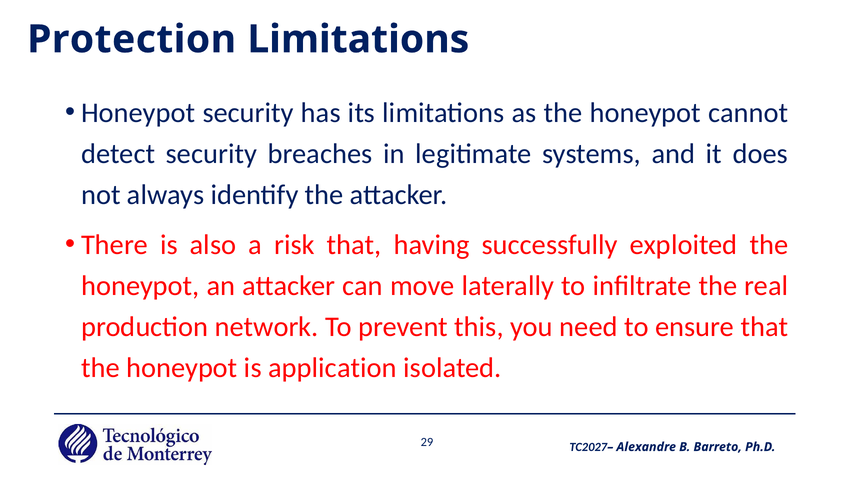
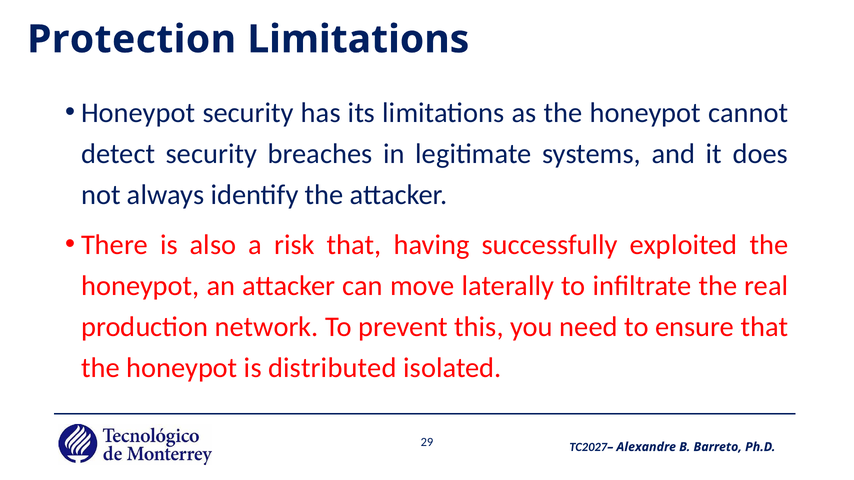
application: application -> distributed
